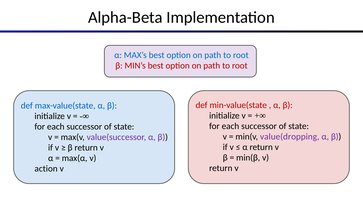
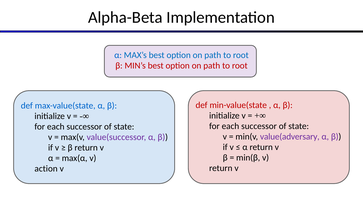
value(dropping: value(dropping -> value(adversary
